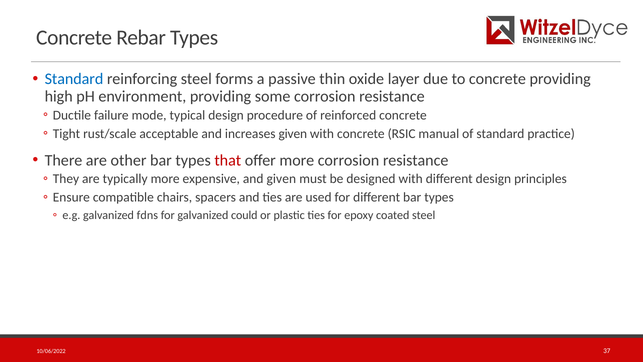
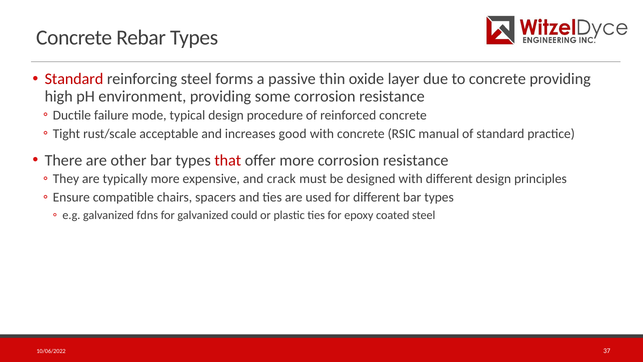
Standard at (74, 79) colour: blue -> red
increases given: given -> good
and given: given -> crack
